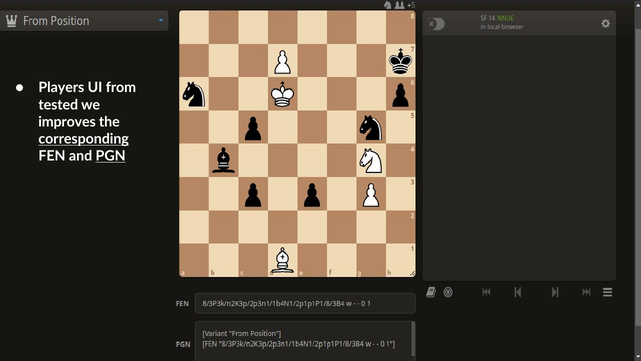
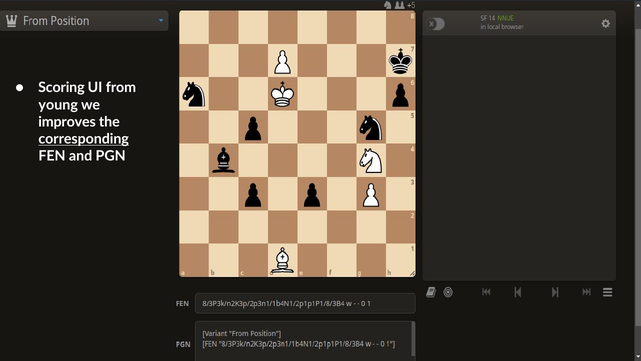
Players: Players -> Scoring
tested: tested -> young
PGN underline: present -> none
